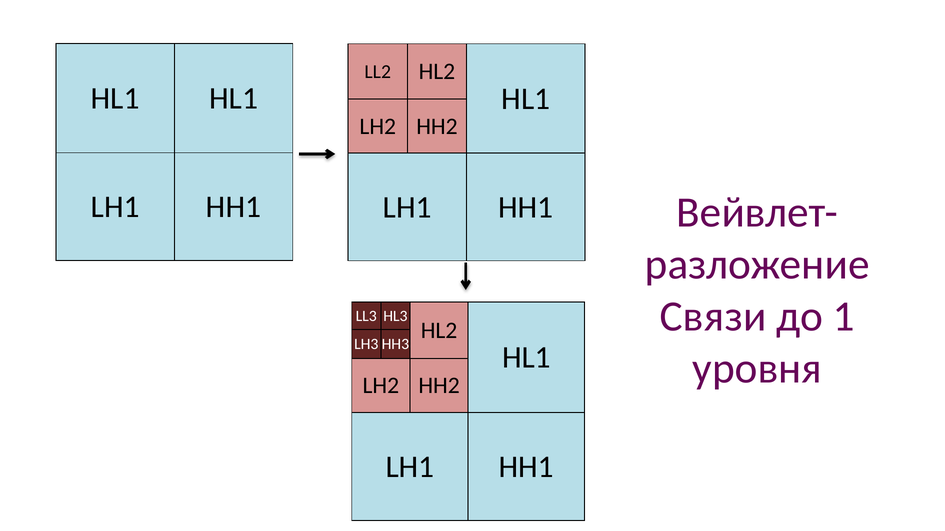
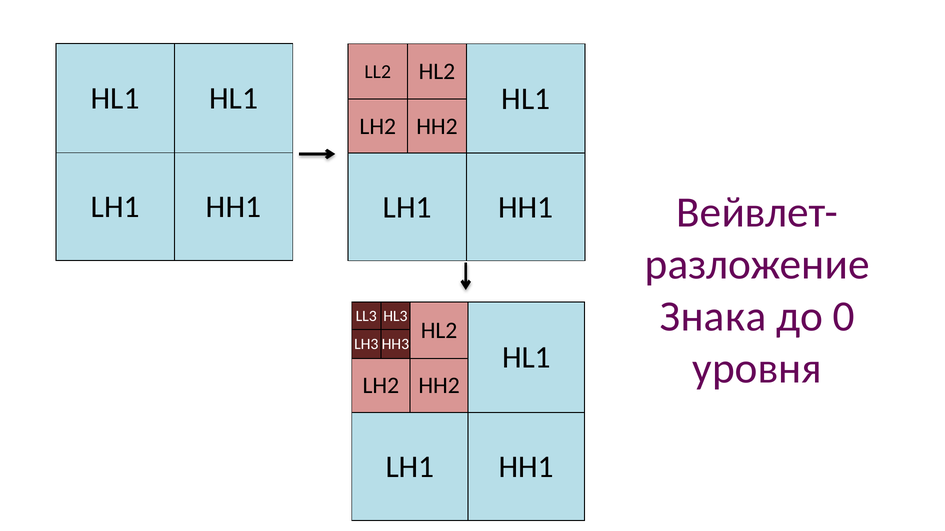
Связи: Связи -> Знака
1: 1 -> 0
